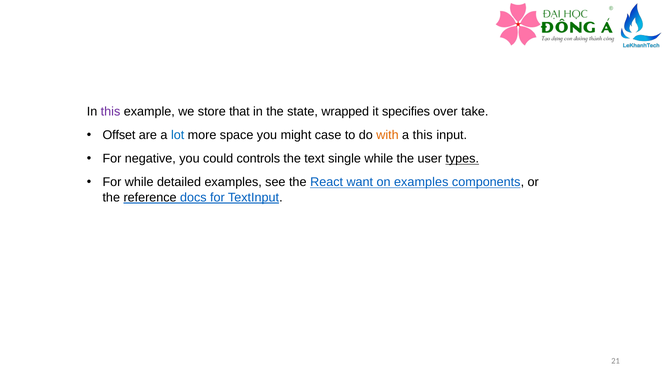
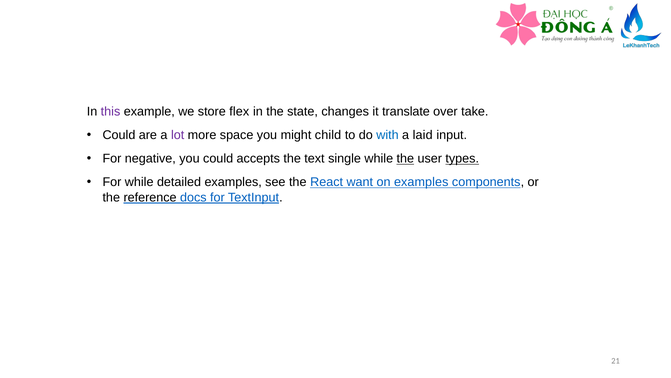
that: that -> flex
wrapped: wrapped -> changes
specifies: specifies -> translate
Offset at (119, 135): Offset -> Could
lot colour: blue -> purple
case: case -> child
with colour: orange -> blue
a this: this -> laid
controls: controls -> accepts
the at (405, 159) underline: none -> present
